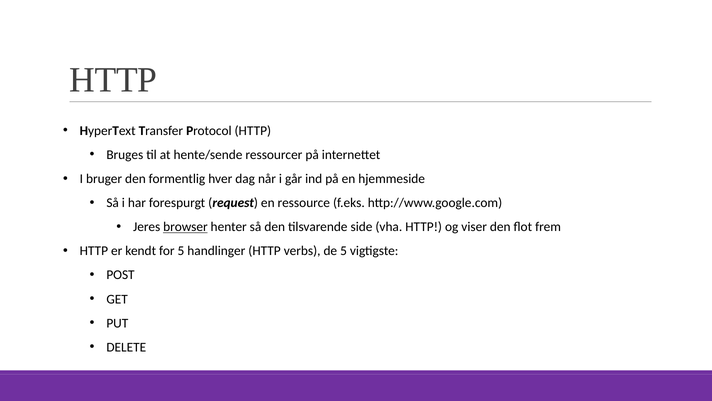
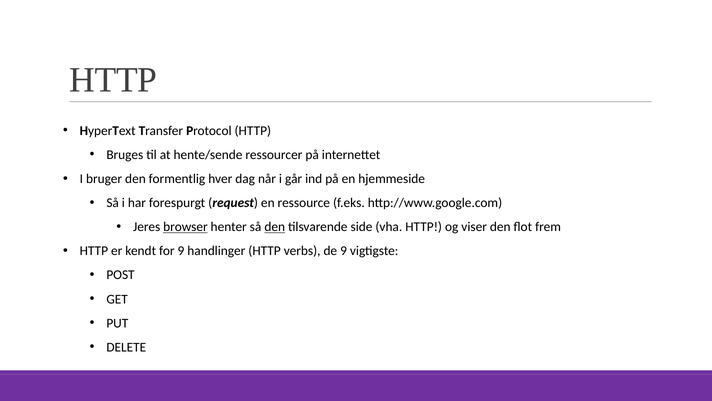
den at (275, 227) underline: none -> present
for 5: 5 -> 9
de 5: 5 -> 9
